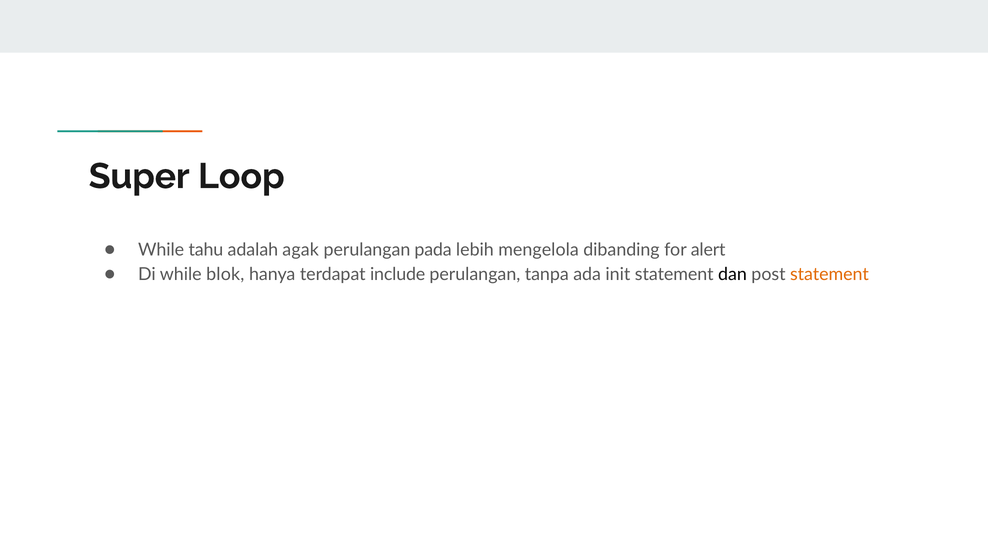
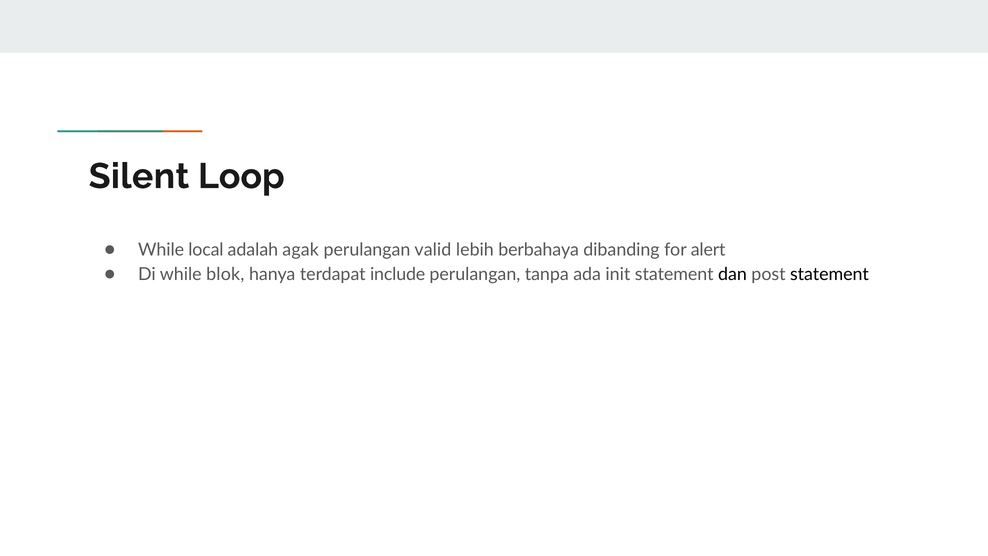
Super: Super -> Silent
tahu: tahu -> local
pada: pada -> valid
mengelola: mengelola -> berbahaya
statement at (829, 274) colour: orange -> black
